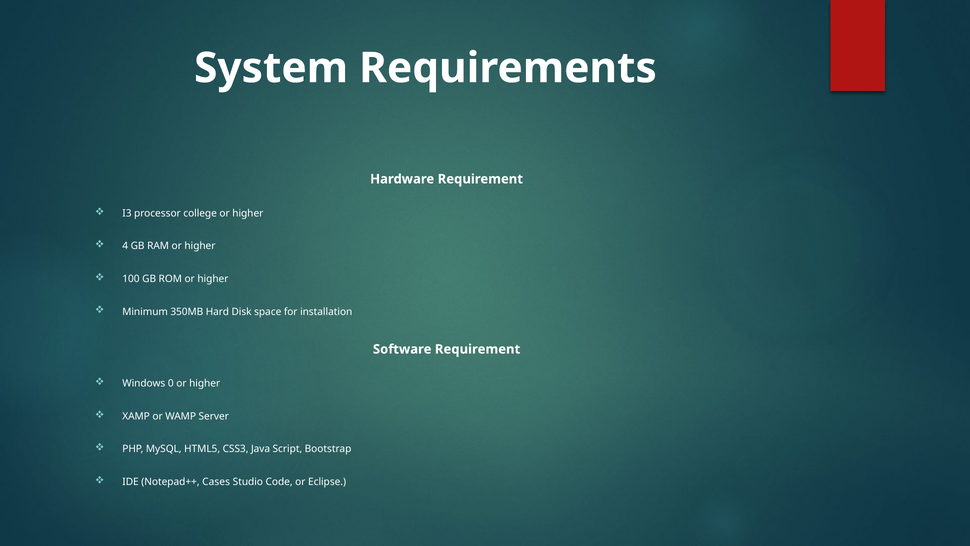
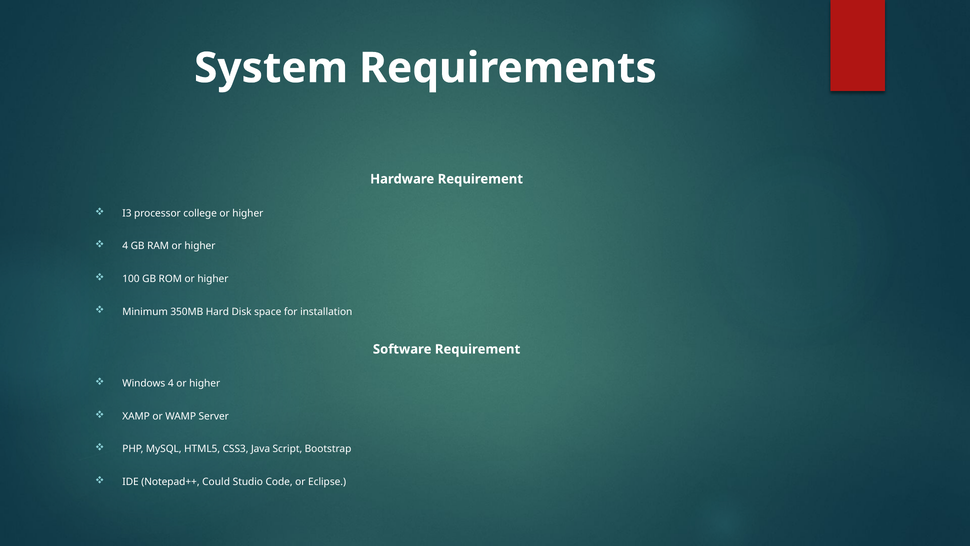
Windows 0: 0 -> 4
Cases: Cases -> Could
